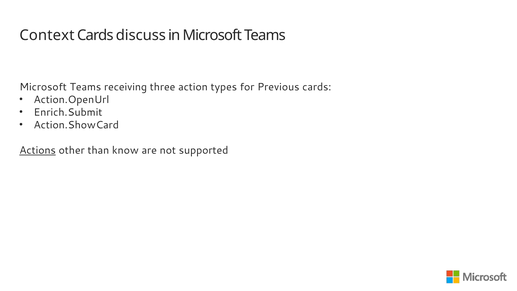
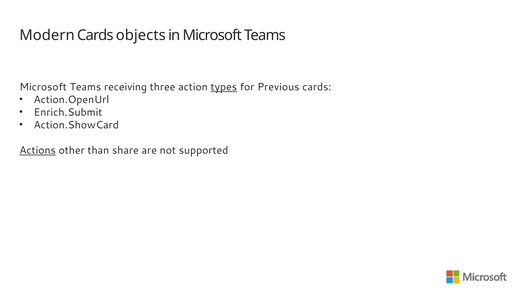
Context: Context -> Modern
discuss: discuss -> objects
types underline: none -> present
know: know -> share
